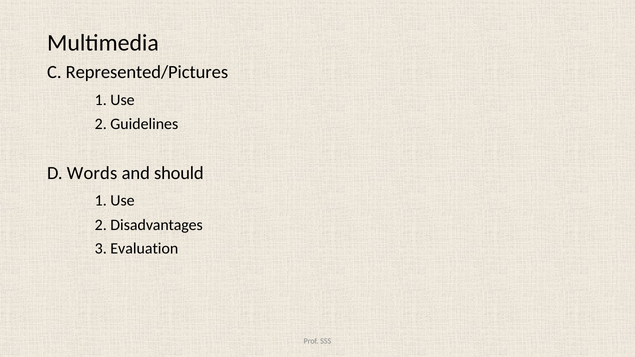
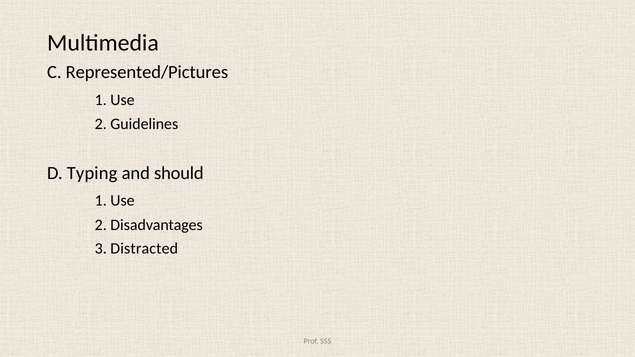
Words: Words -> Typing
Evaluation: Evaluation -> Distracted
